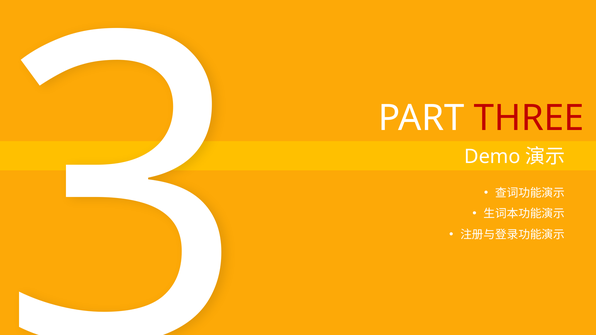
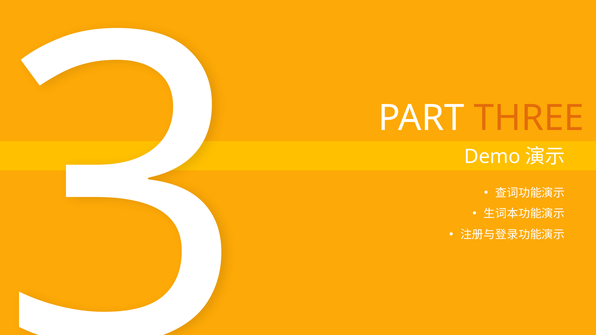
THREE colour: red -> orange
